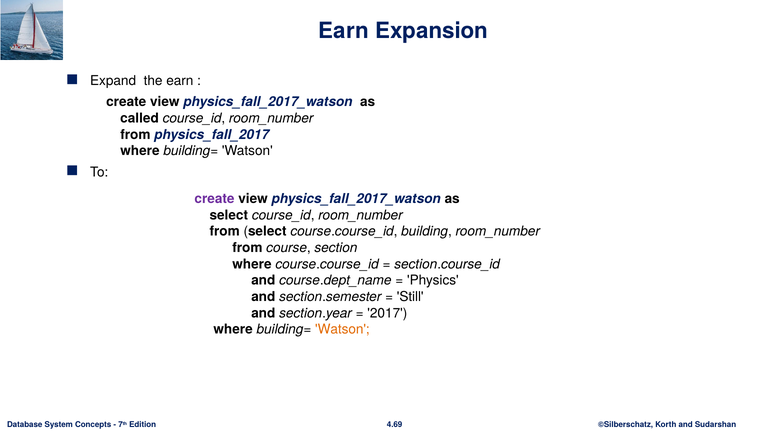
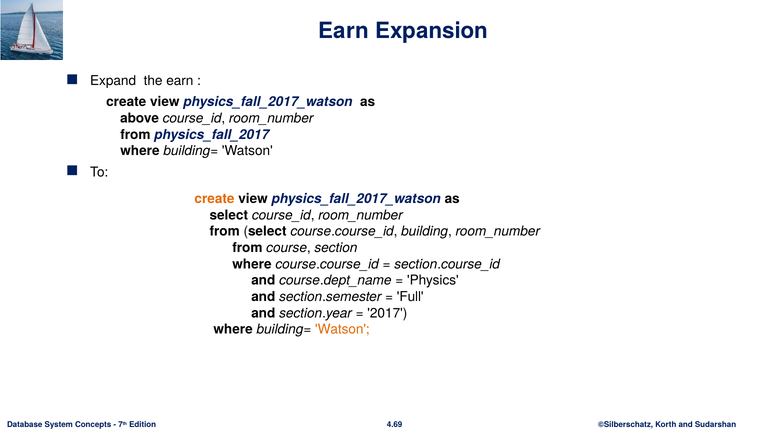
called: called -> above
create at (215, 199) colour: purple -> orange
Still: Still -> Full
